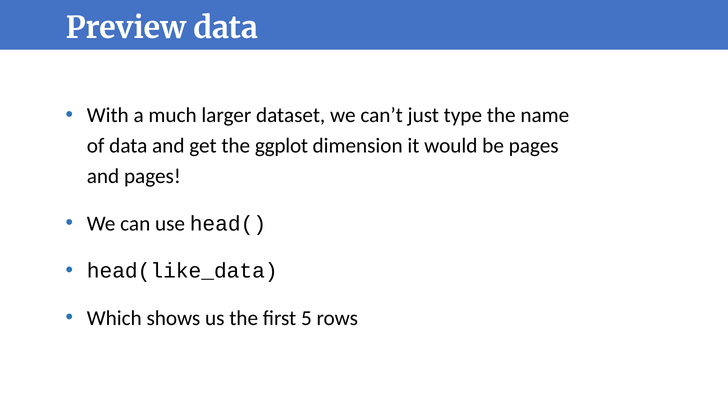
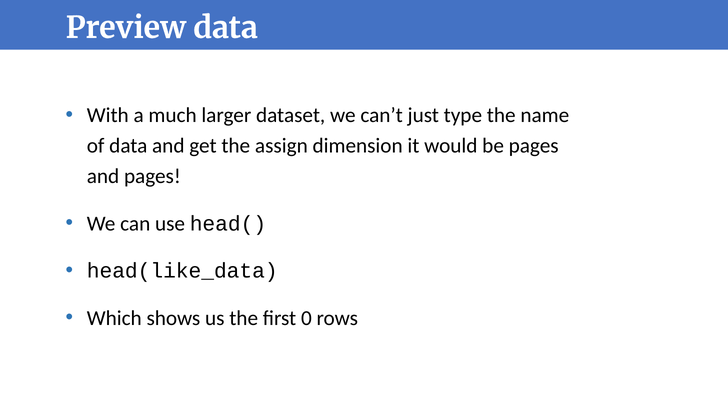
ggplot: ggplot -> assign
5: 5 -> 0
